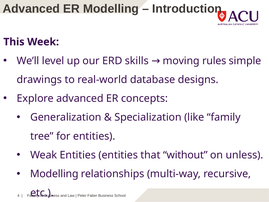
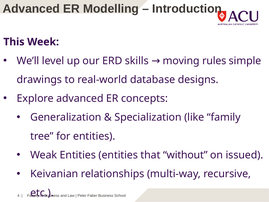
unless: unless -> issued
Modelling at (54, 174): Modelling -> Keivanian
